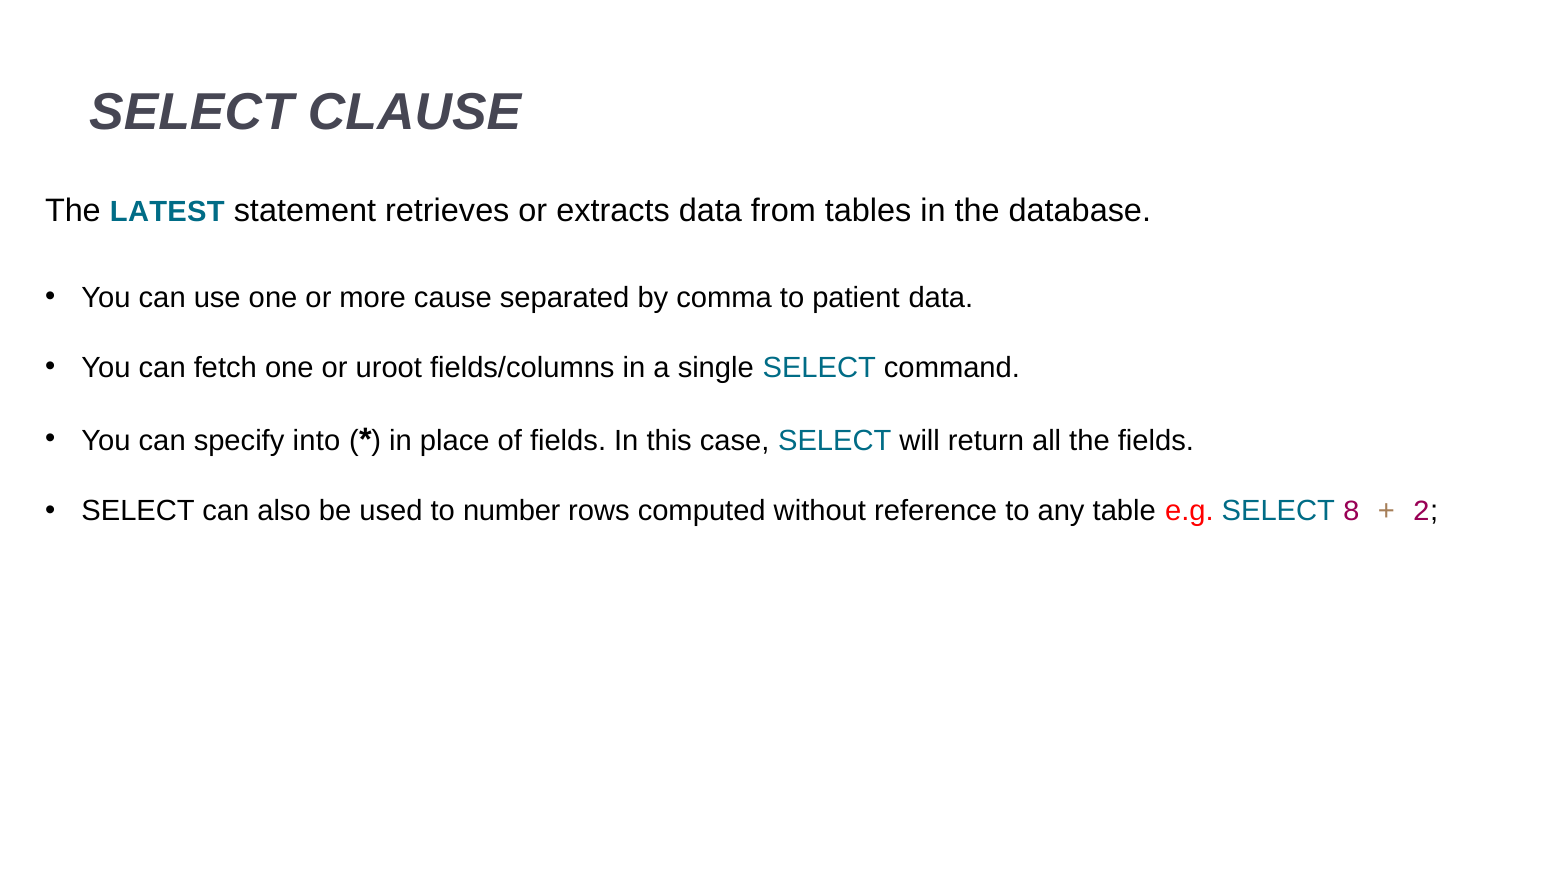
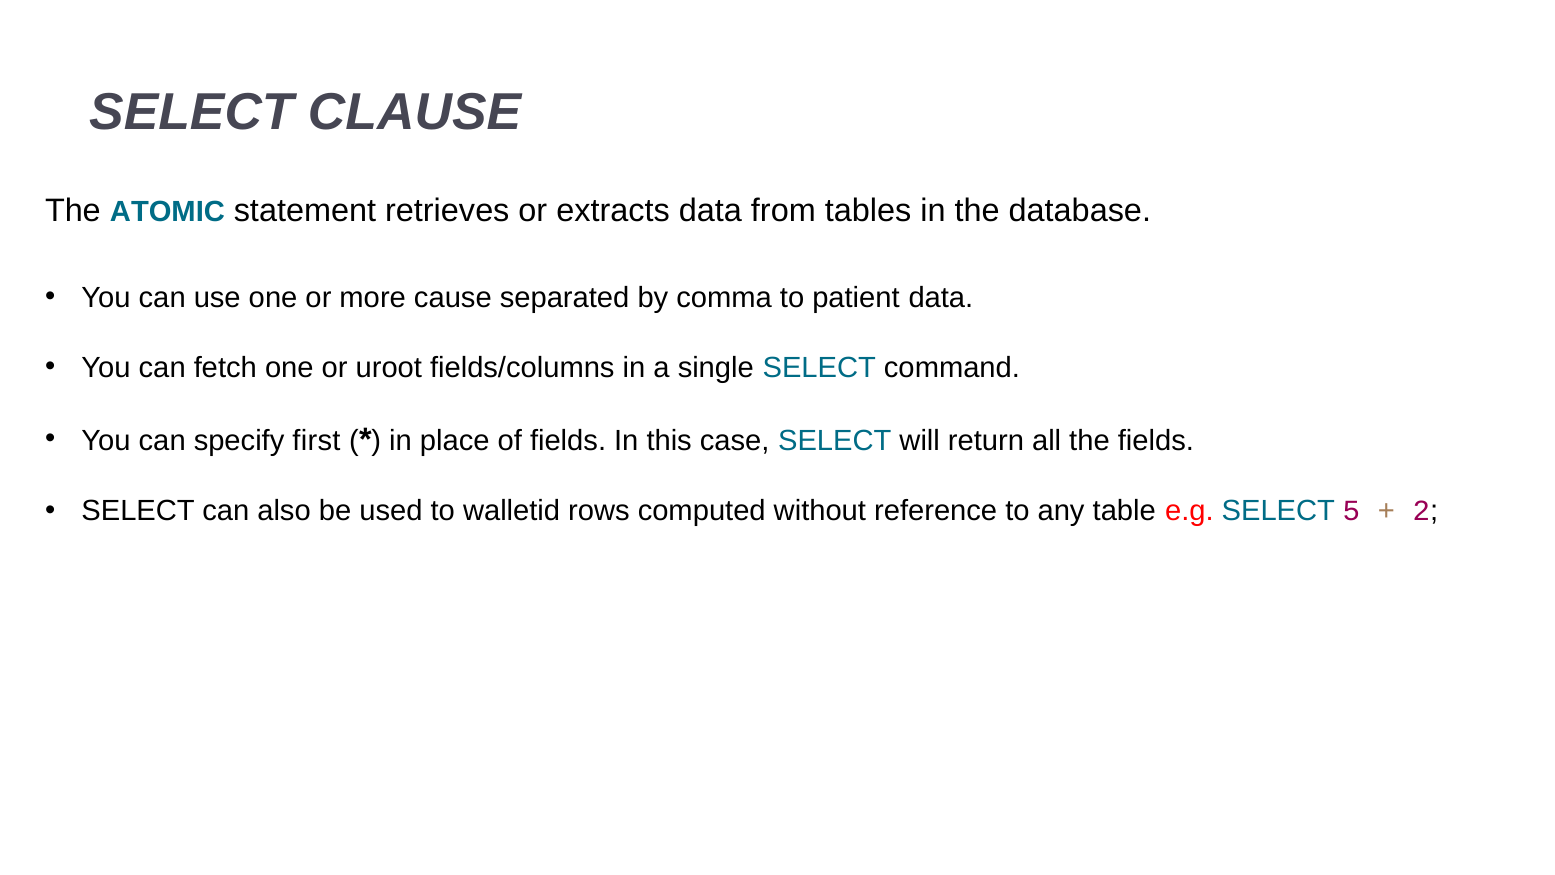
LATEST: LATEST -> ATOMIC
into: into -> first
number: number -> walletid
8: 8 -> 5
